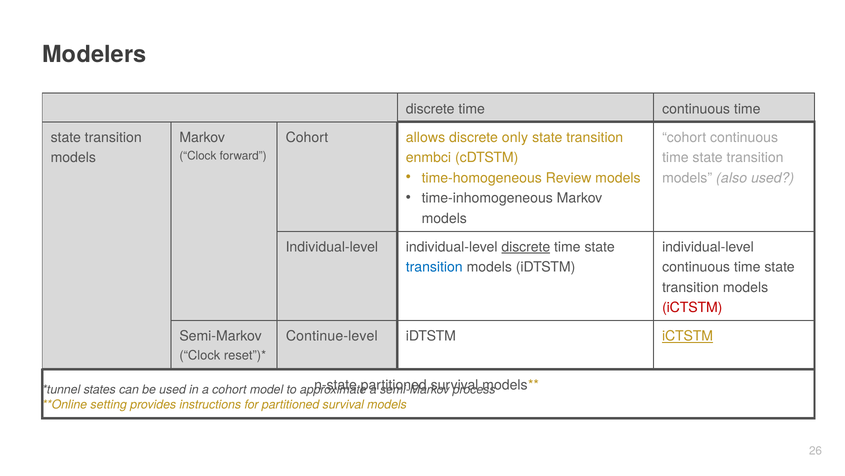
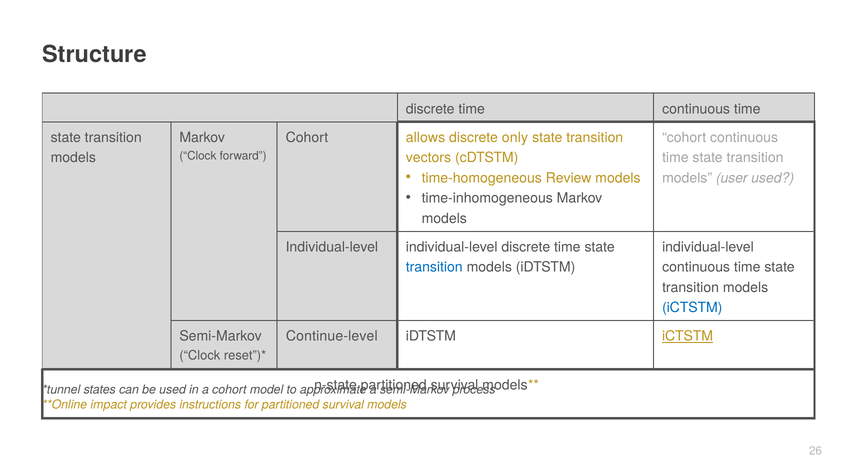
Modelers: Modelers -> Structure
enmbci: enmbci -> vectors
also: also -> user
discrete at (526, 247) underline: present -> none
iCTSTM at (692, 307) colour: red -> blue
setting: setting -> impact
